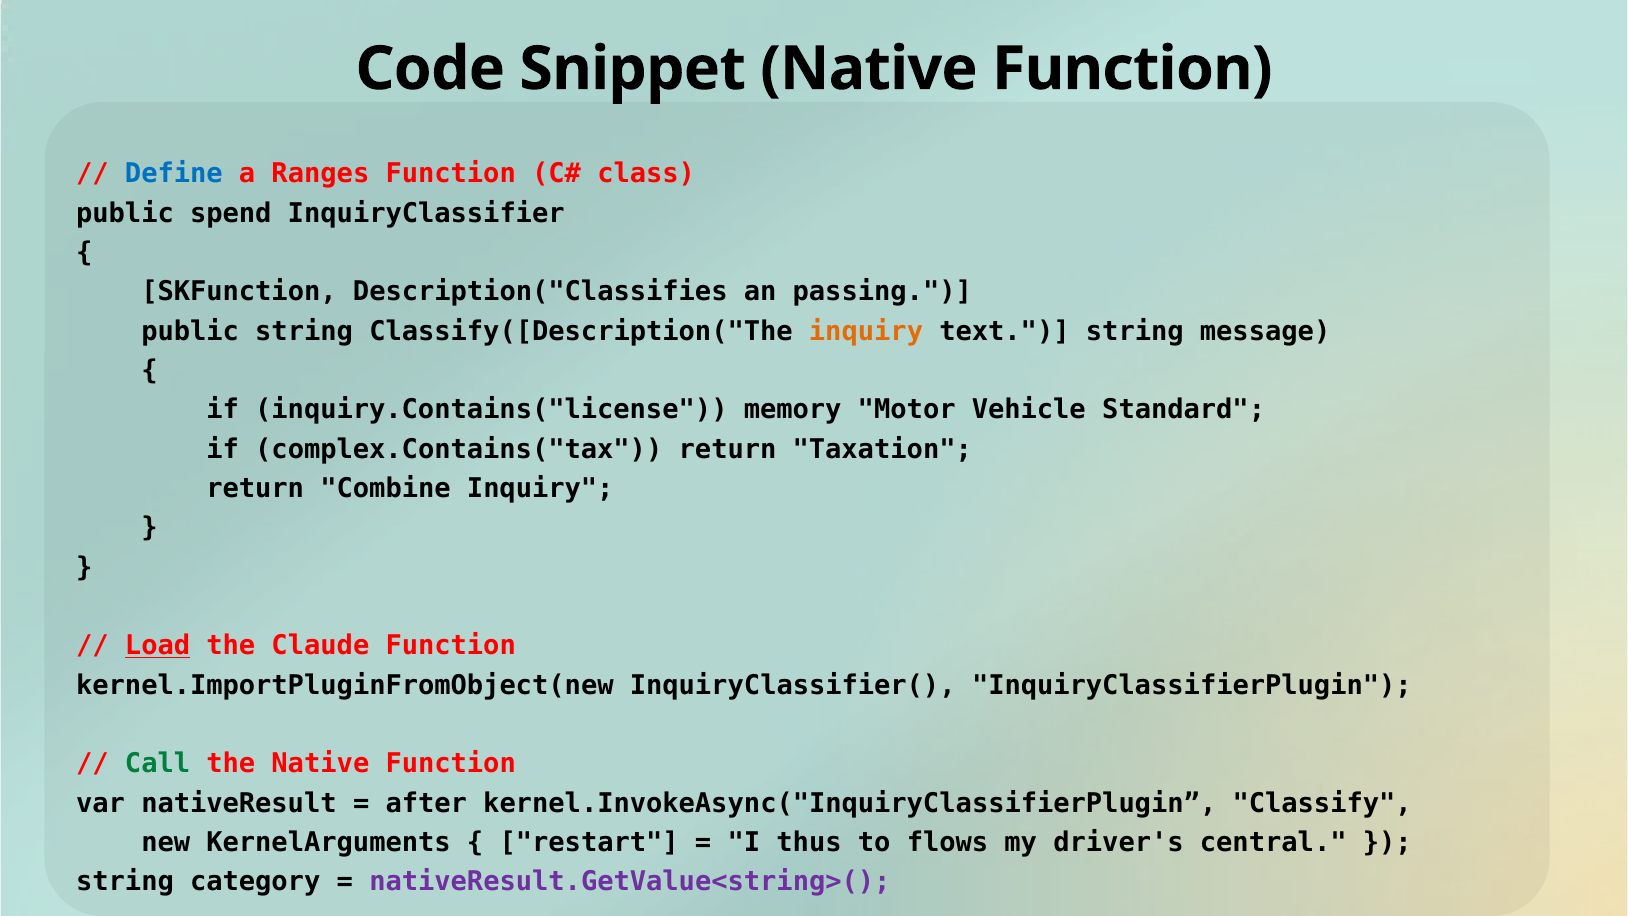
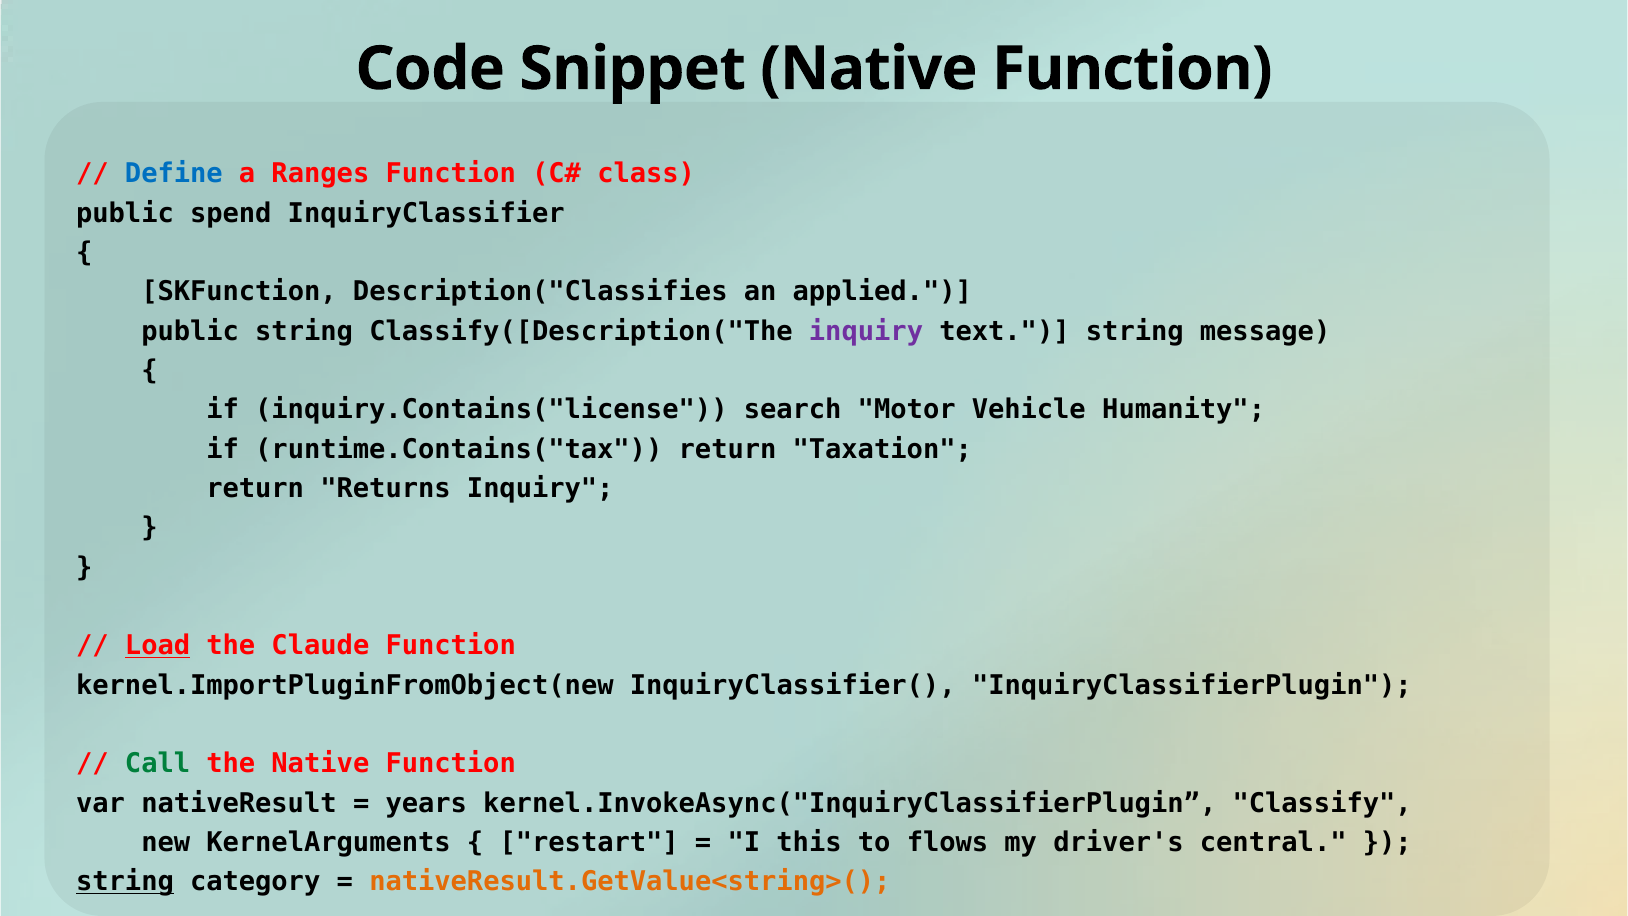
passing: passing -> applied
inquiry at (866, 331) colour: orange -> purple
memory: memory -> search
Standard: Standard -> Humanity
complex.Contains("tax: complex.Contains("tax -> runtime.Contains("tax
Combine: Combine -> Returns
after: after -> years
thus: thus -> this
string at (125, 882) underline: none -> present
nativeResult.GetValue<string>( colour: purple -> orange
